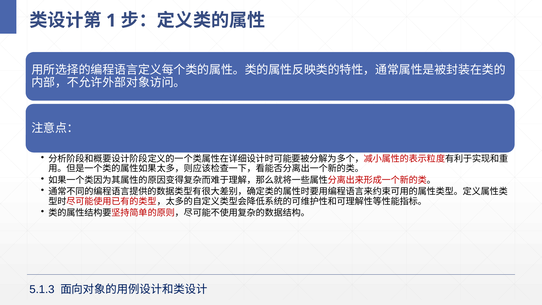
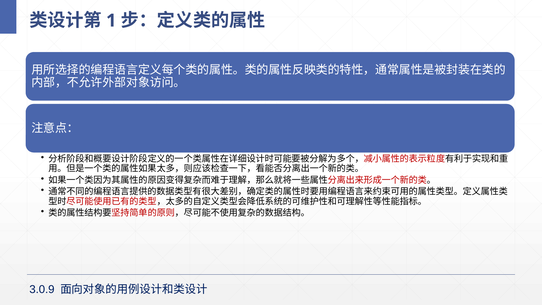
5.1.3: 5.1.3 -> 3.0.9
